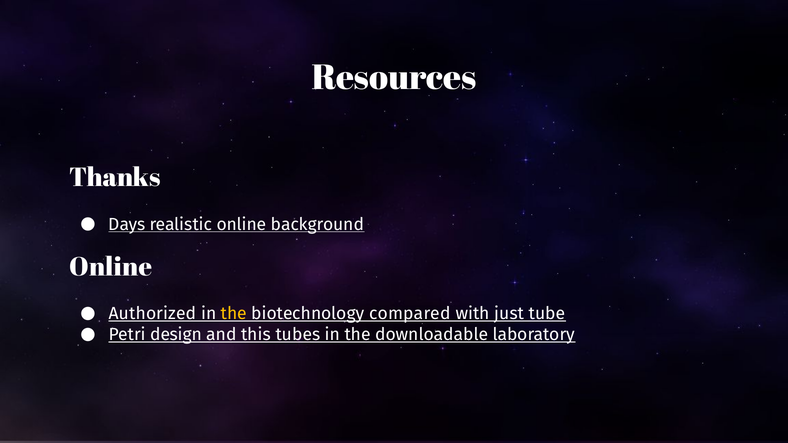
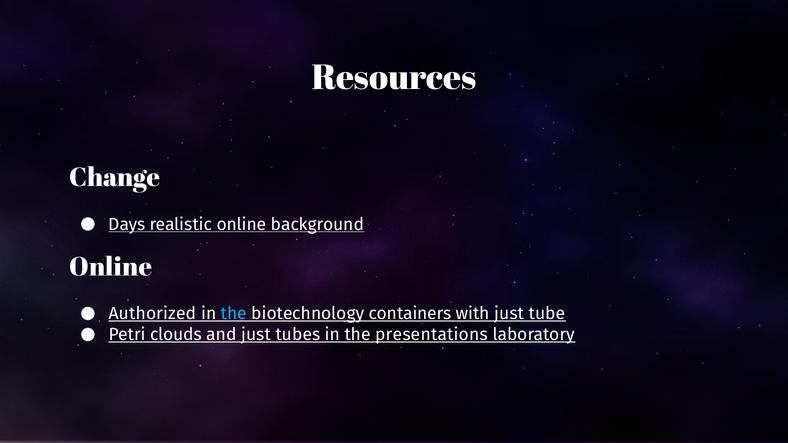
Thanks: Thanks -> Change
the at (234, 314) colour: yellow -> light blue
compared: compared -> containers
design: design -> clouds
and this: this -> just
downloadable: downloadable -> presentations
